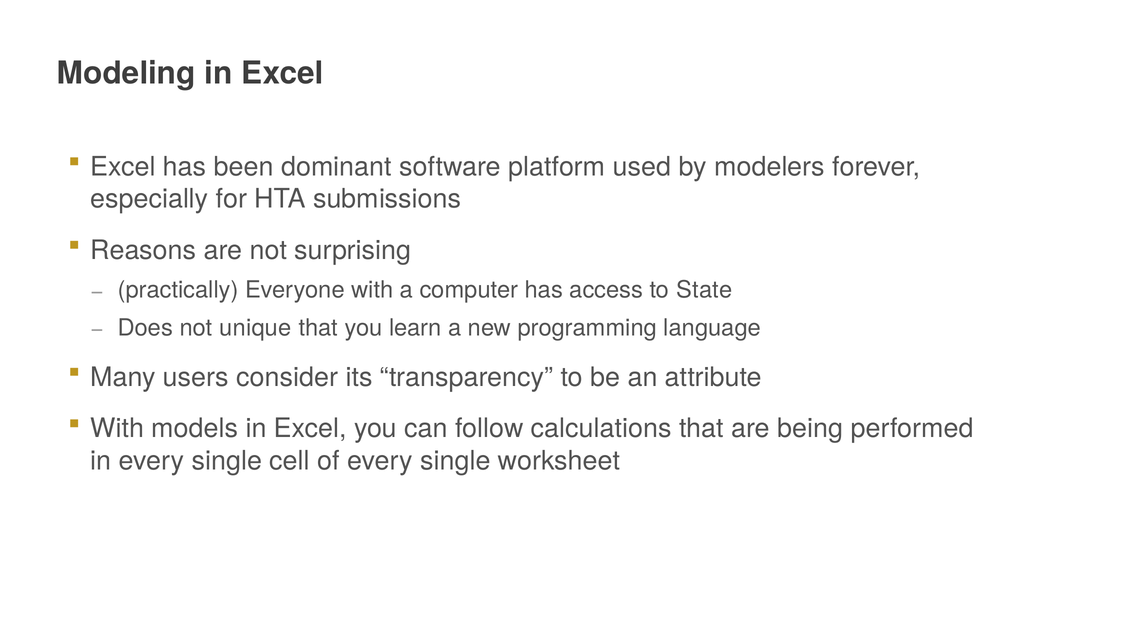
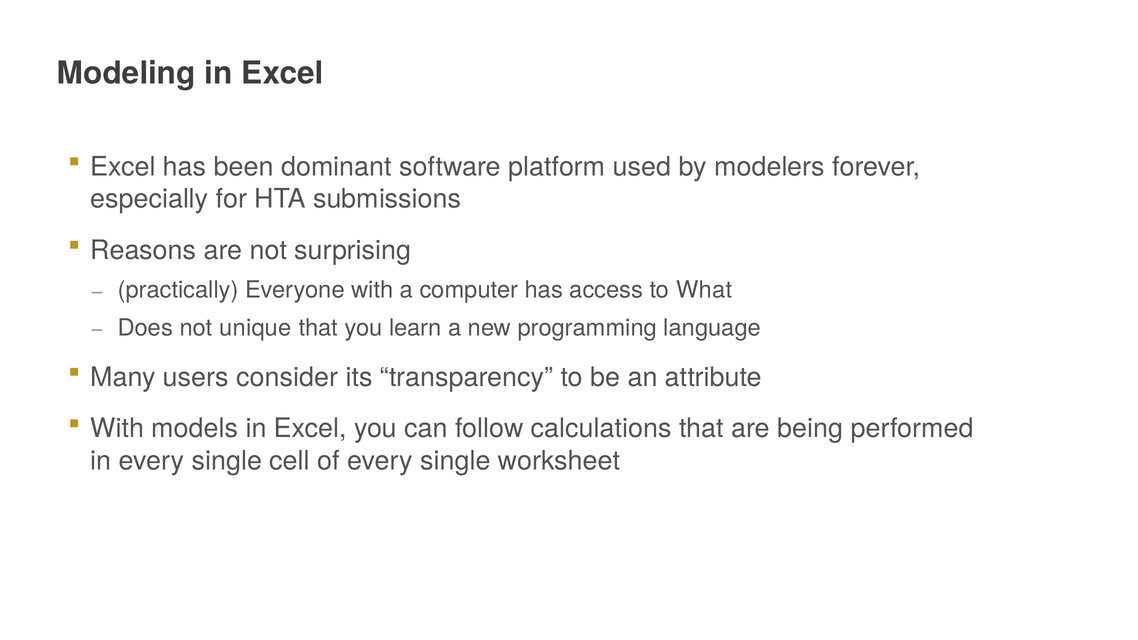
State: State -> What
